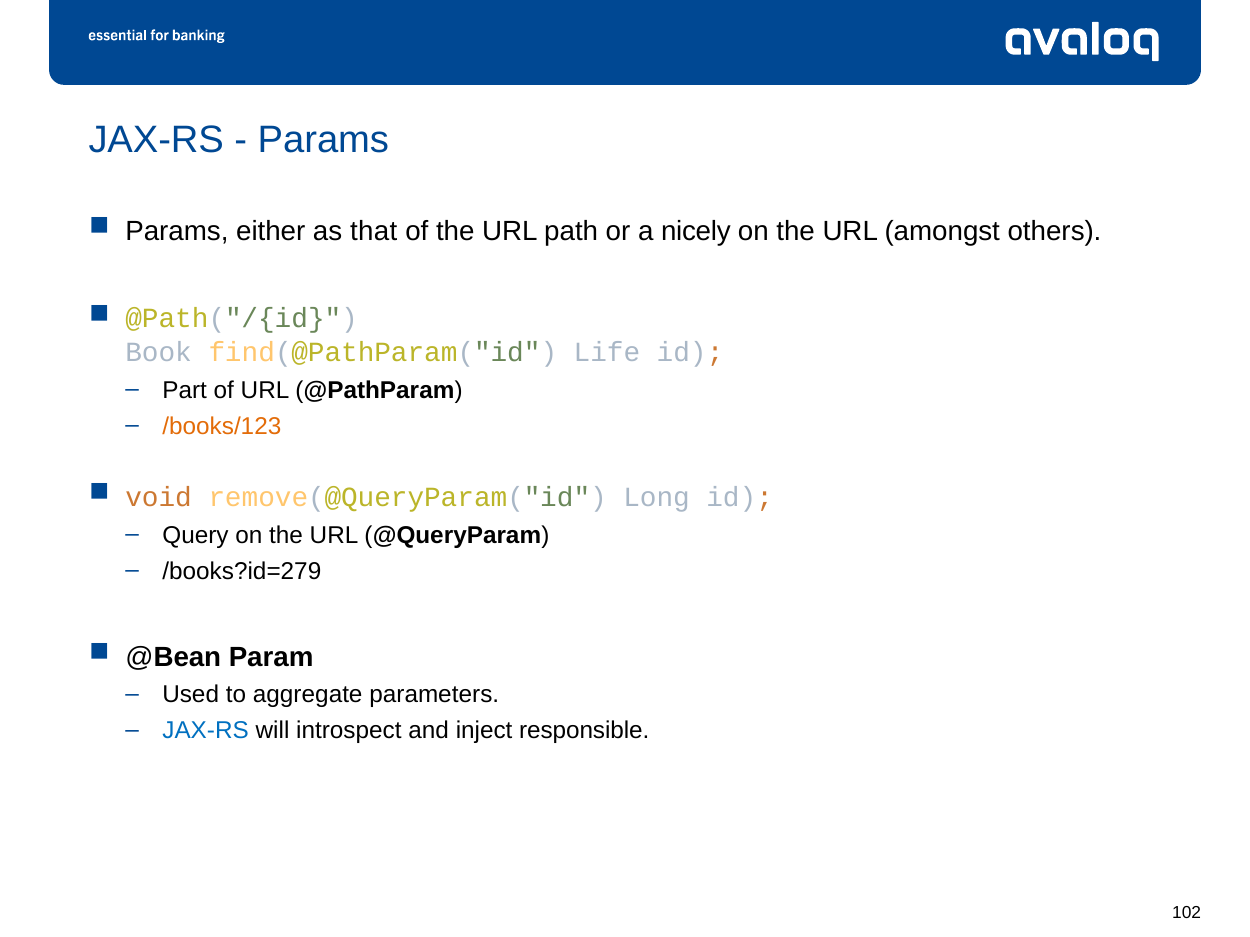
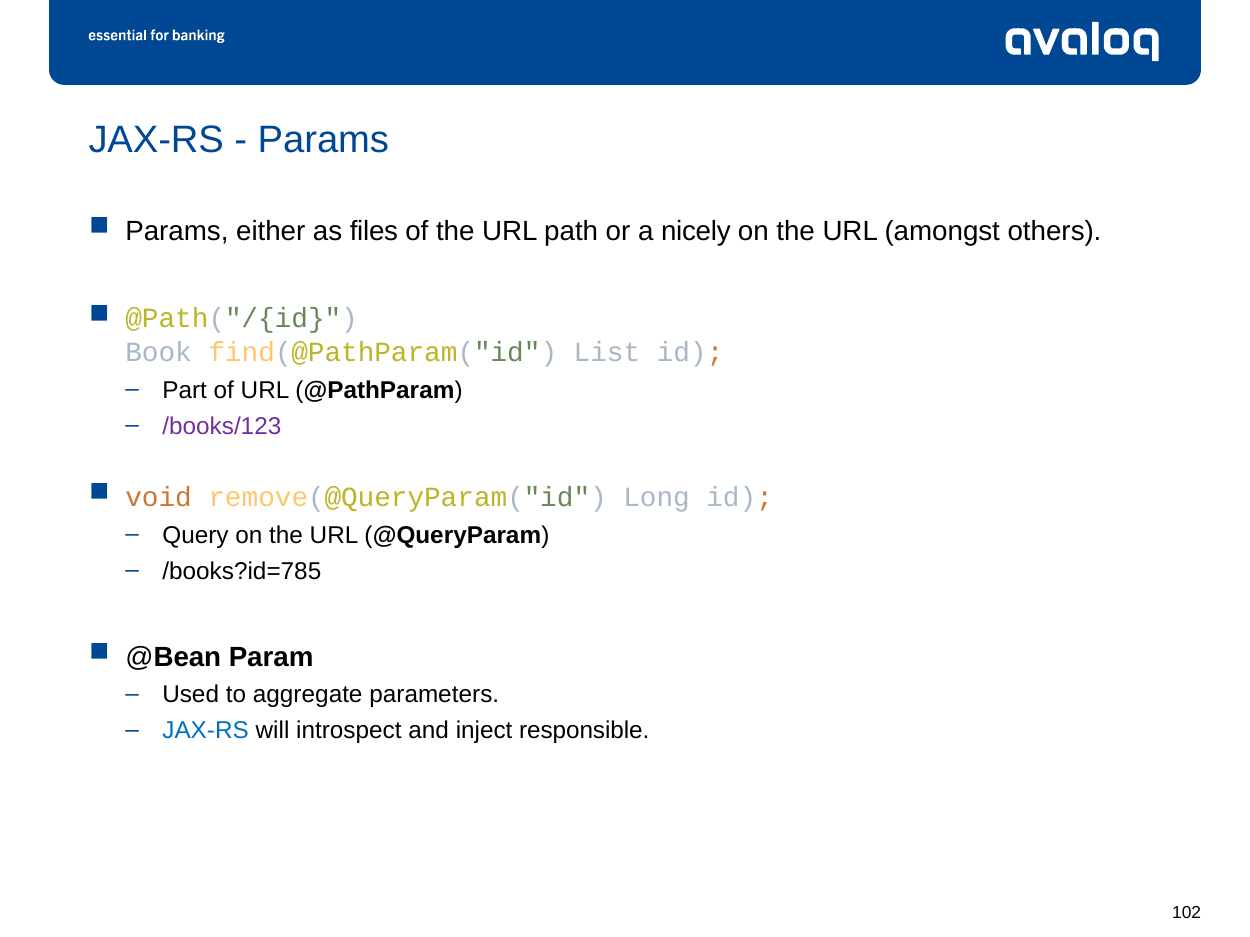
that: that -> files
Life: Life -> List
/books/123 colour: orange -> purple
/books?id=279: /books?id=279 -> /books?id=785
